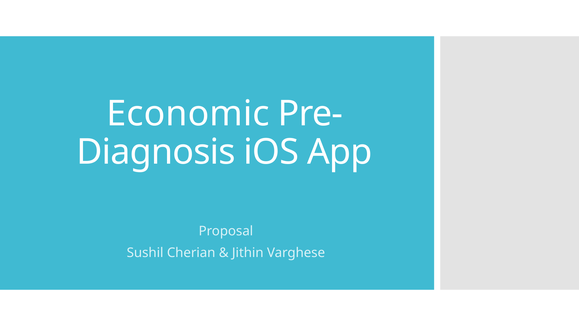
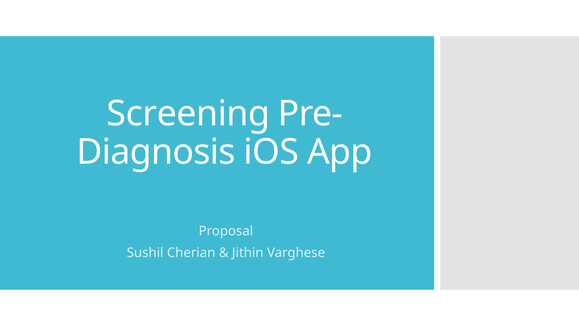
Economic: Economic -> Screening
